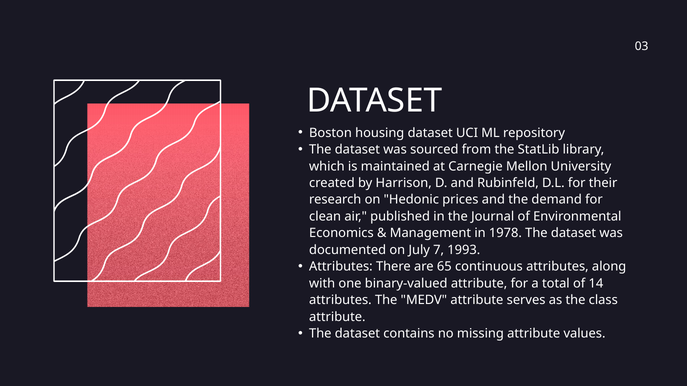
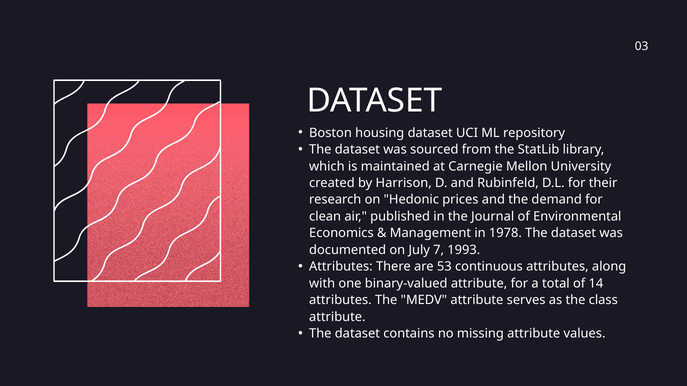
65: 65 -> 53
